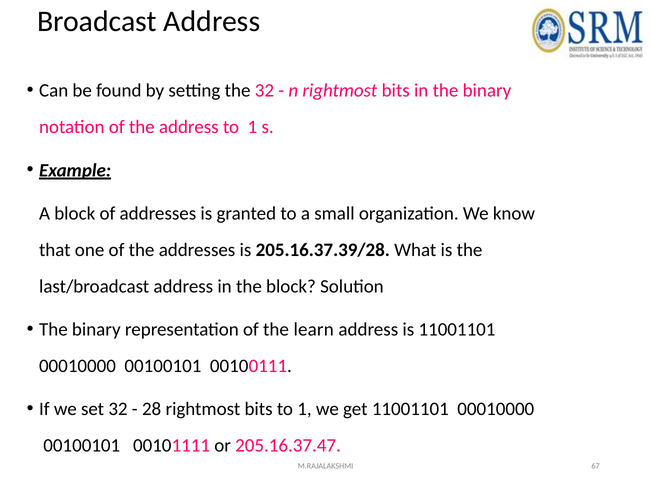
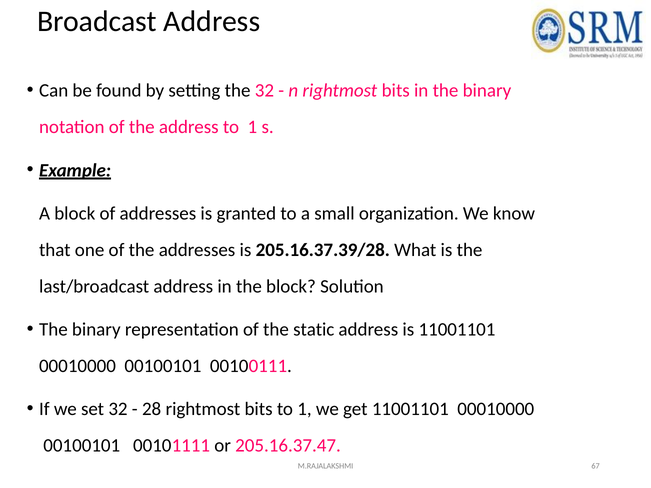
learn: learn -> static
